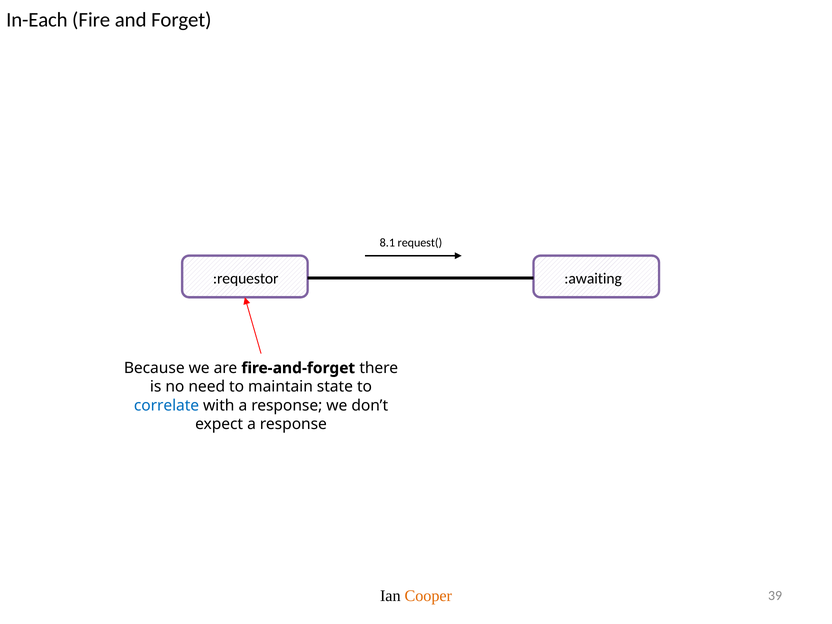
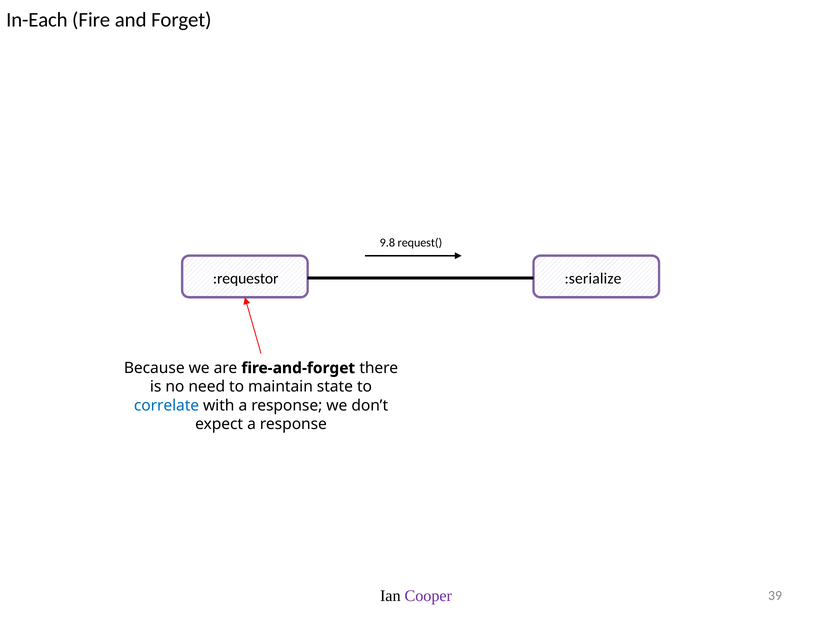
8.1: 8.1 -> 9.8
:awaiting: :awaiting -> :serialize
Cooper colour: orange -> purple
